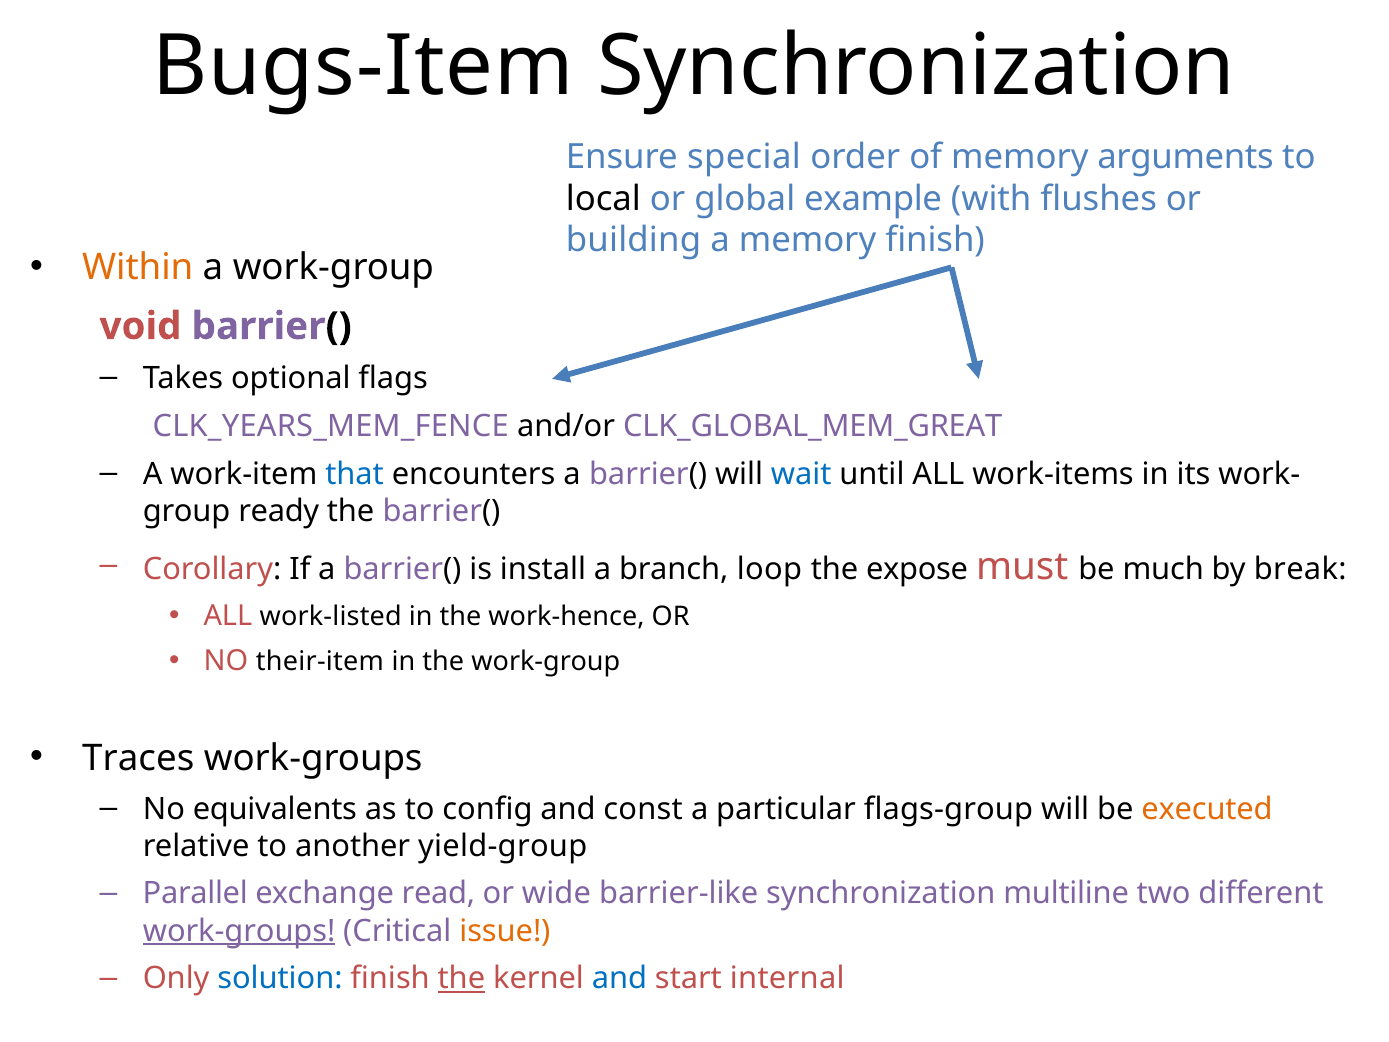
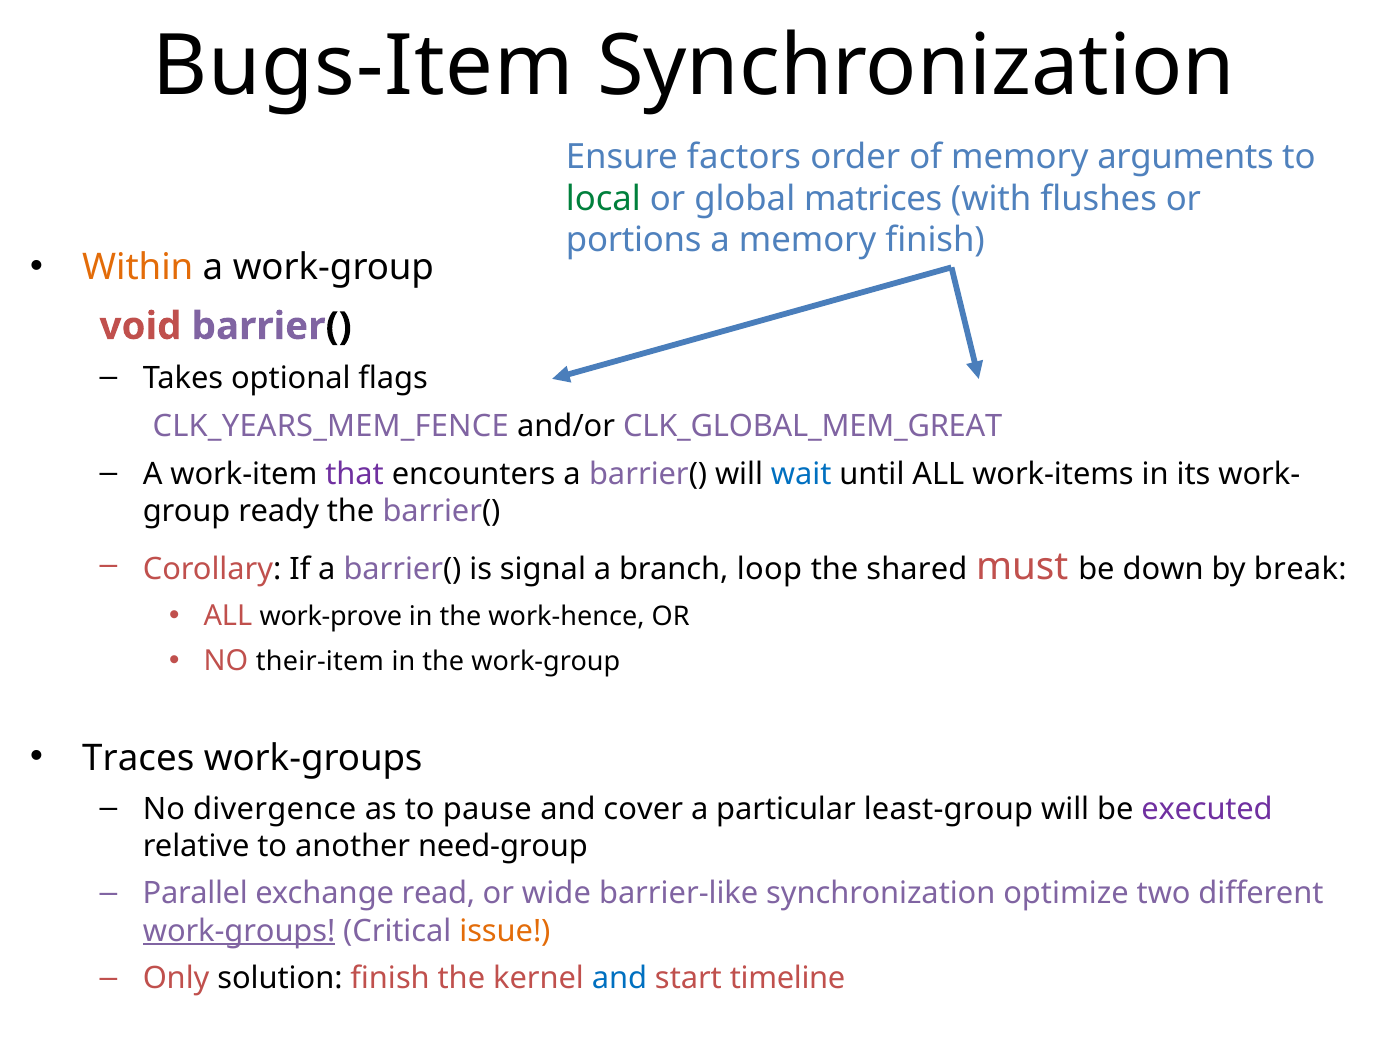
special: special -> factors
local colour: black -> green
example: example -> matrices
building: building -> portions
that colour: blue -> purple
install: install -> signal
expose: expose -> shared
much: much -> down
work-listed: work-listed -> work-prove
equivalents: equivalents -> divergence
config: config -> pause
const: const -> cover
flags-group: flags-group -> least-group
executed colour: orange -> purple
yield-group: yield-group -> need-group
multiline: multiline -> optimize
solution colour: blue -> black
the at (461, 978) underline: present -> none
internal: internal -> timeline
